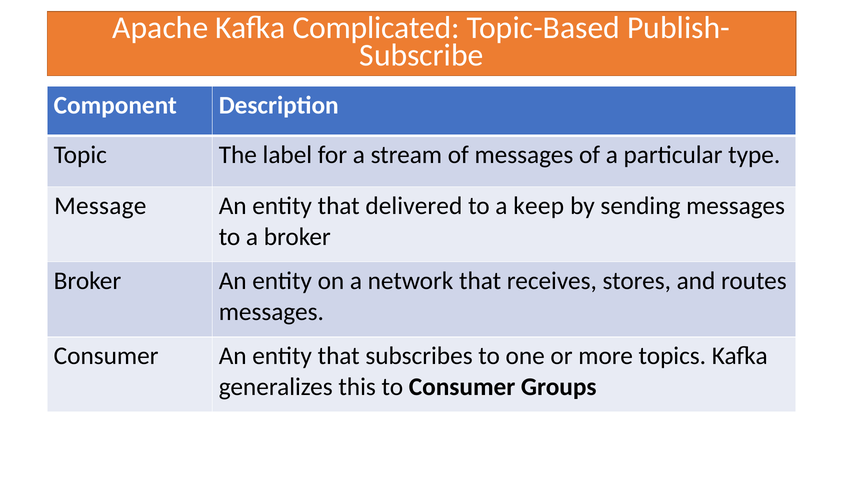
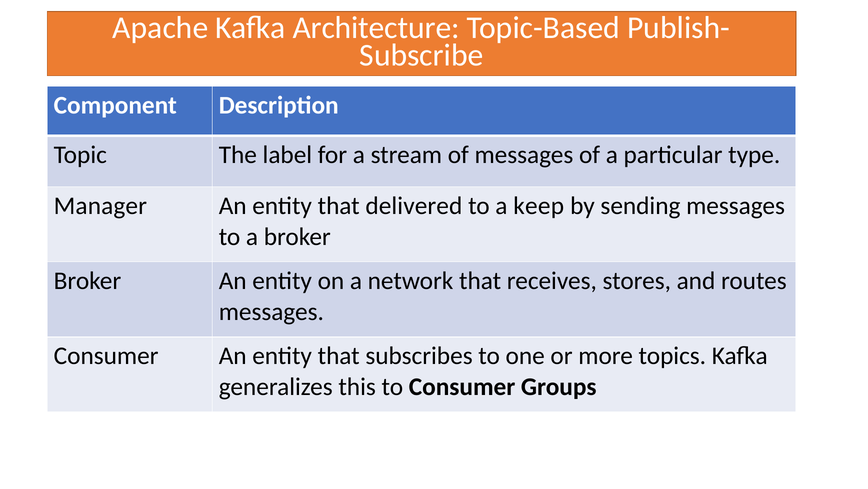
Complicated: Complicated -> Architecture
Message: Message -> Manager
